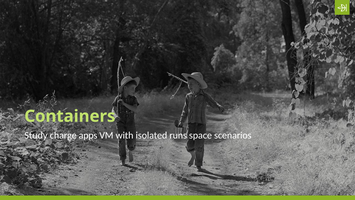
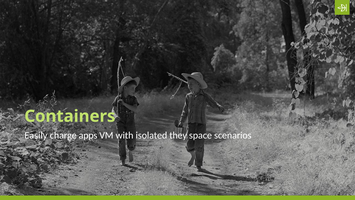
Study: Study -> Easily
runs: runs -> they
